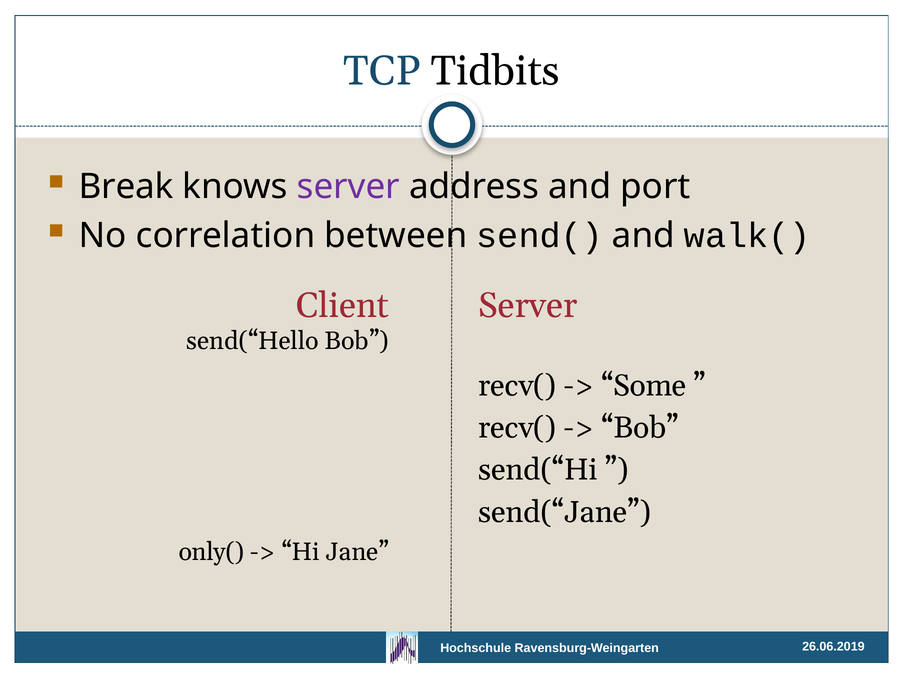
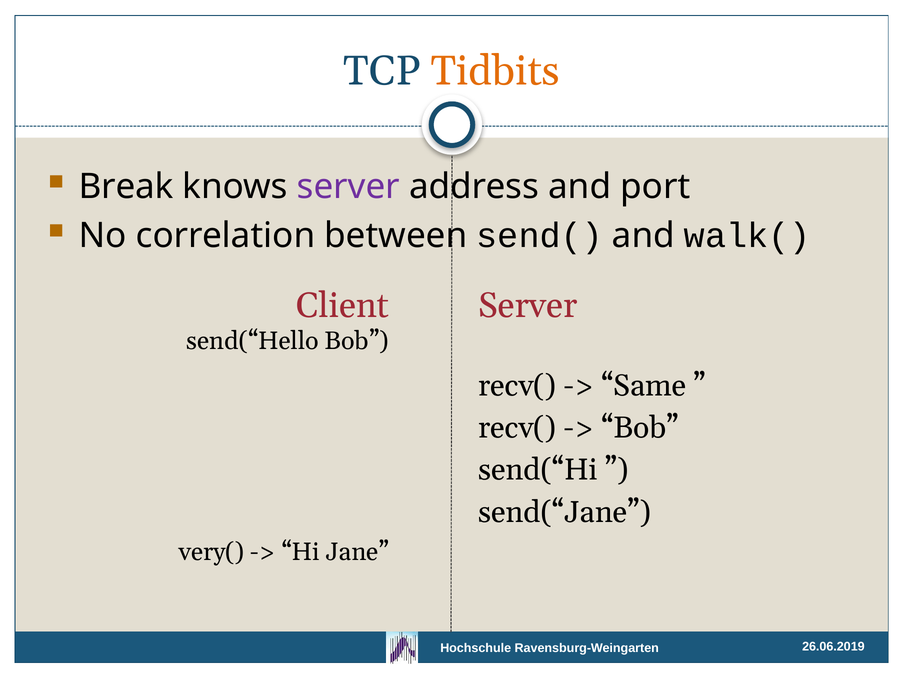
Tidbits colour: black -> orange
Some: Some -> Same
only(: only( -> very(
